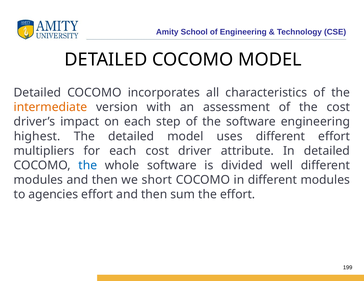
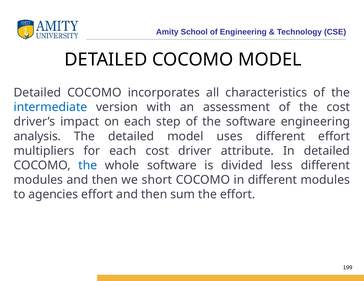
intermediate colour: orange -> blue
highest: highest -> analysis
well: well -> less
